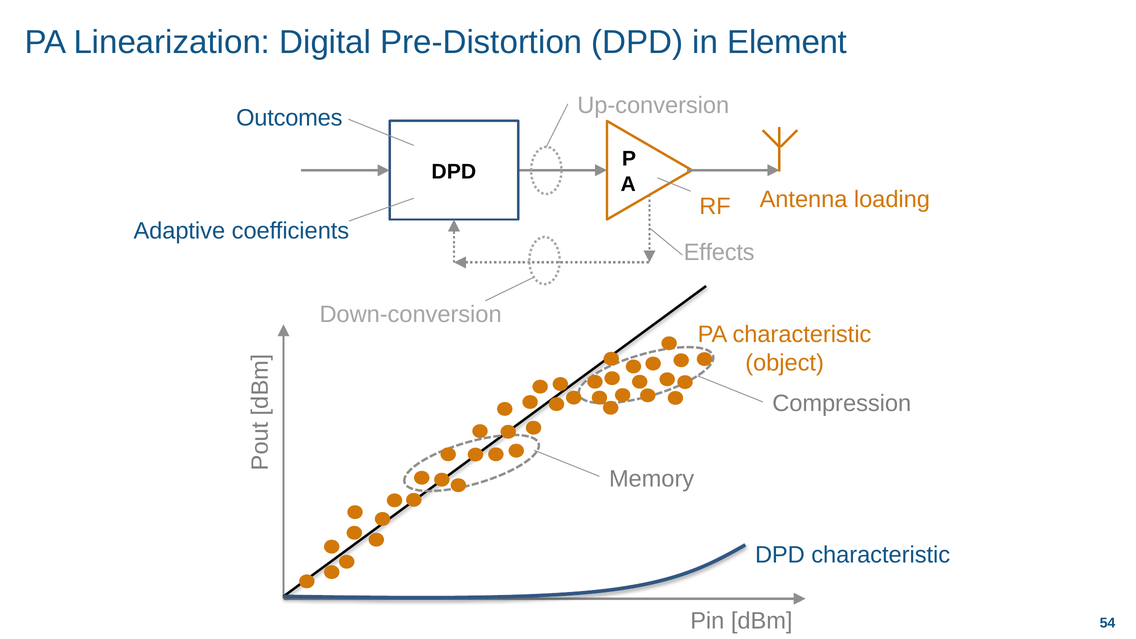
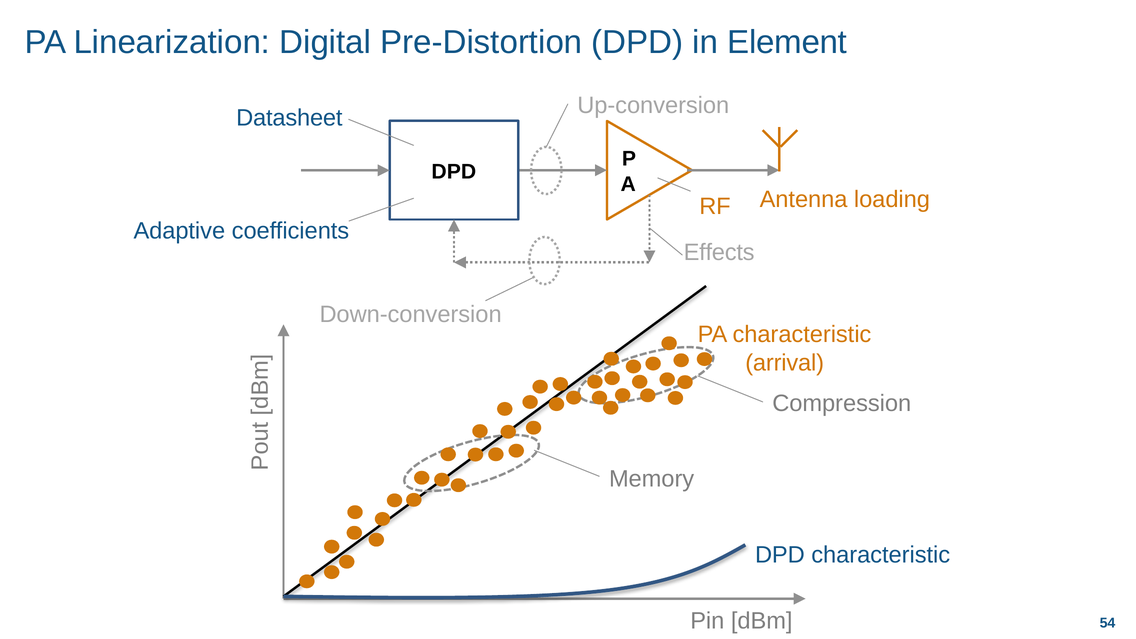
Outcomes: Outcomes -> Datasheet
object: object -> arrival
